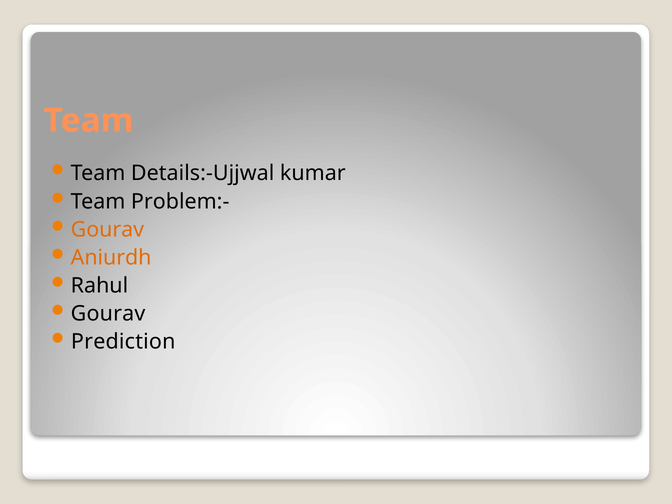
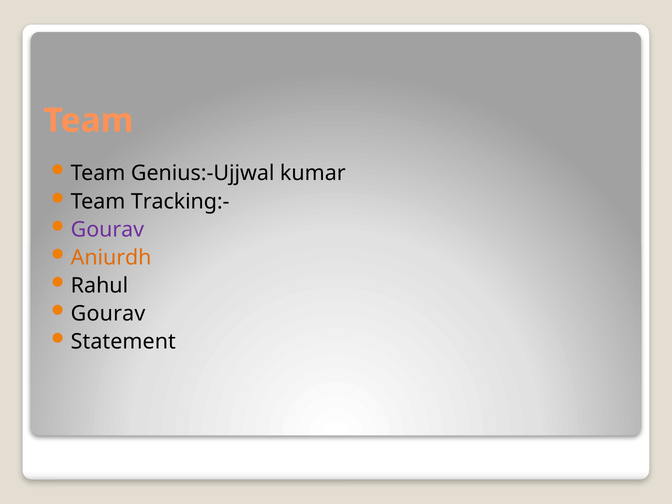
Details:-Ujjwal: Details:-Ujjwal -> Genius:-Ujjwal
Problem:-: Problem:- -> Tracking:-
Gourav at (107, 229) colour: orange -> purple
Prediction: Prediction -> Statement
